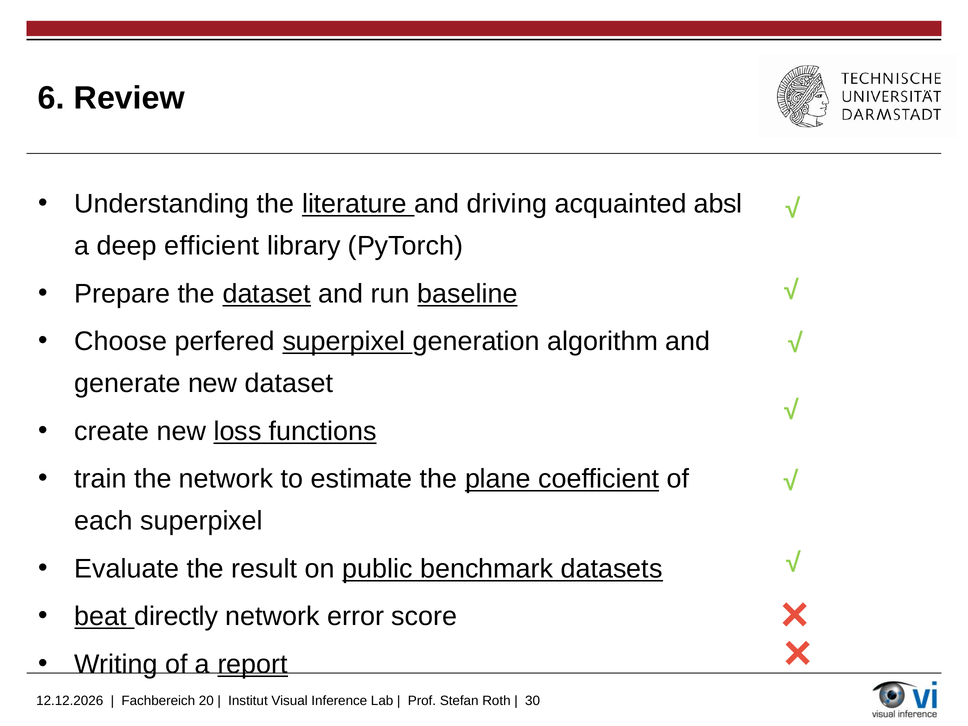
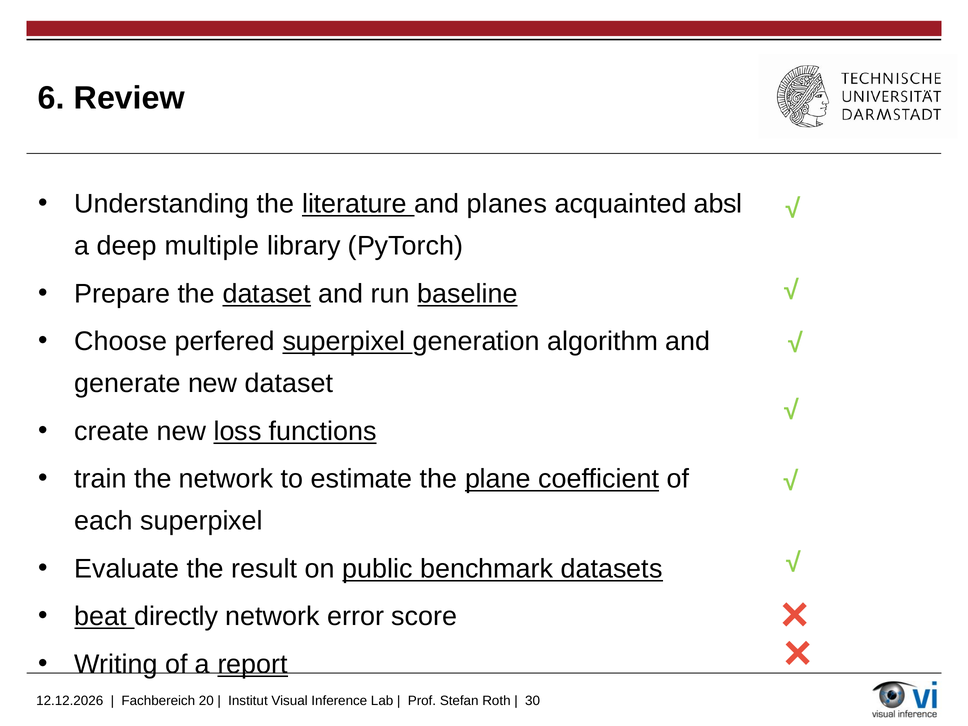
driving: driving -> planes
efficient: efficient -> multiple
